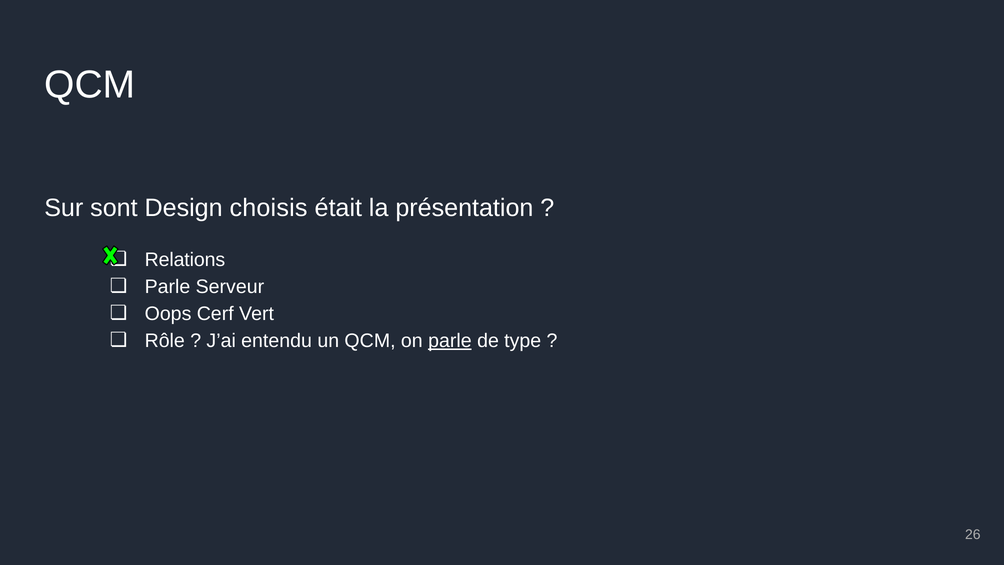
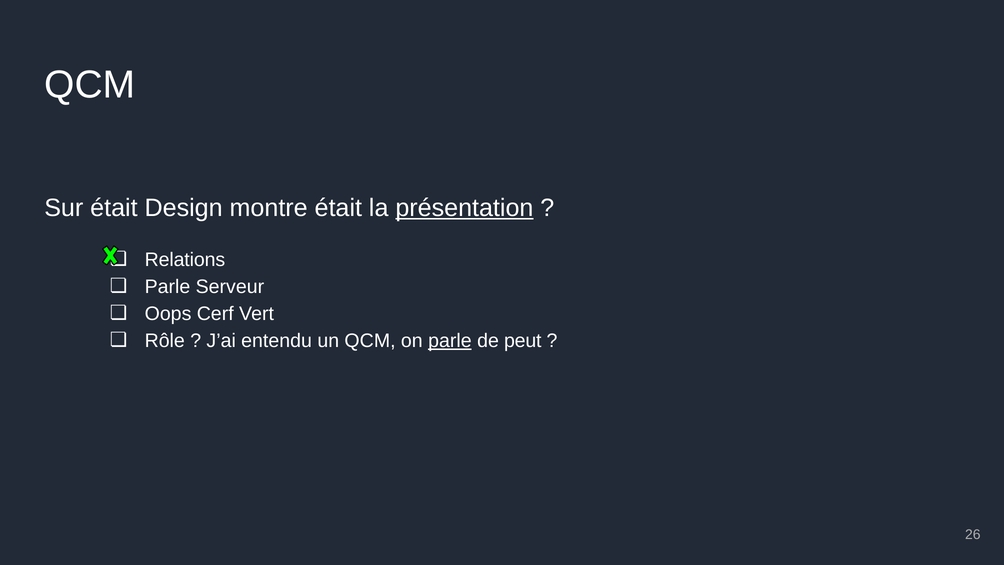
Sur sont: sont -> était
choisis: choisis -> montre
présentation underline: none -> present
type: type -> peut
